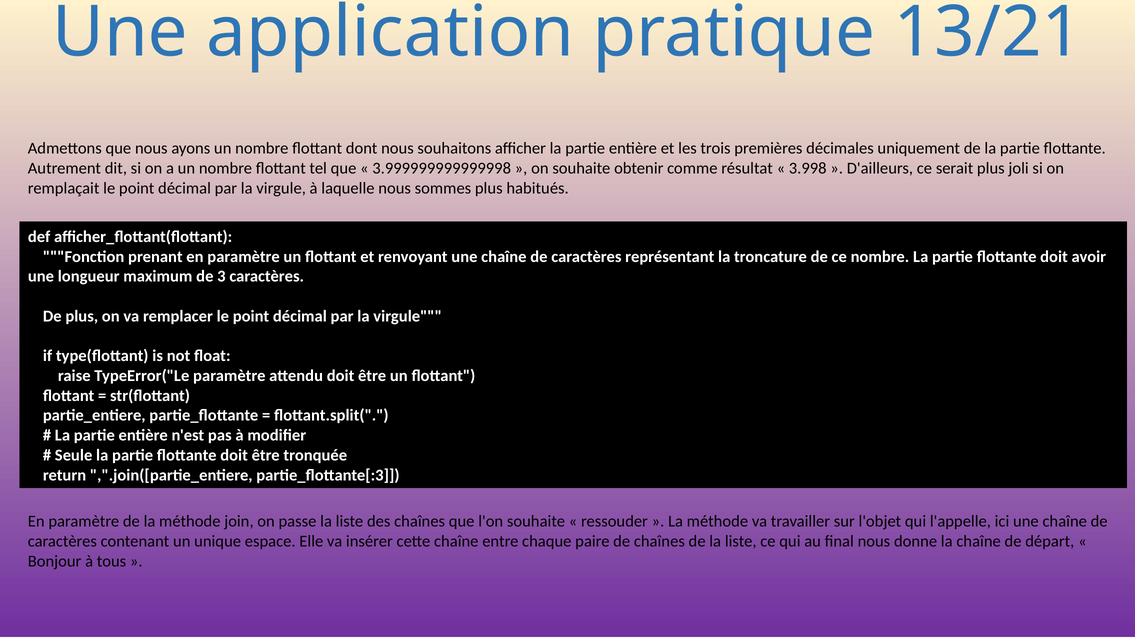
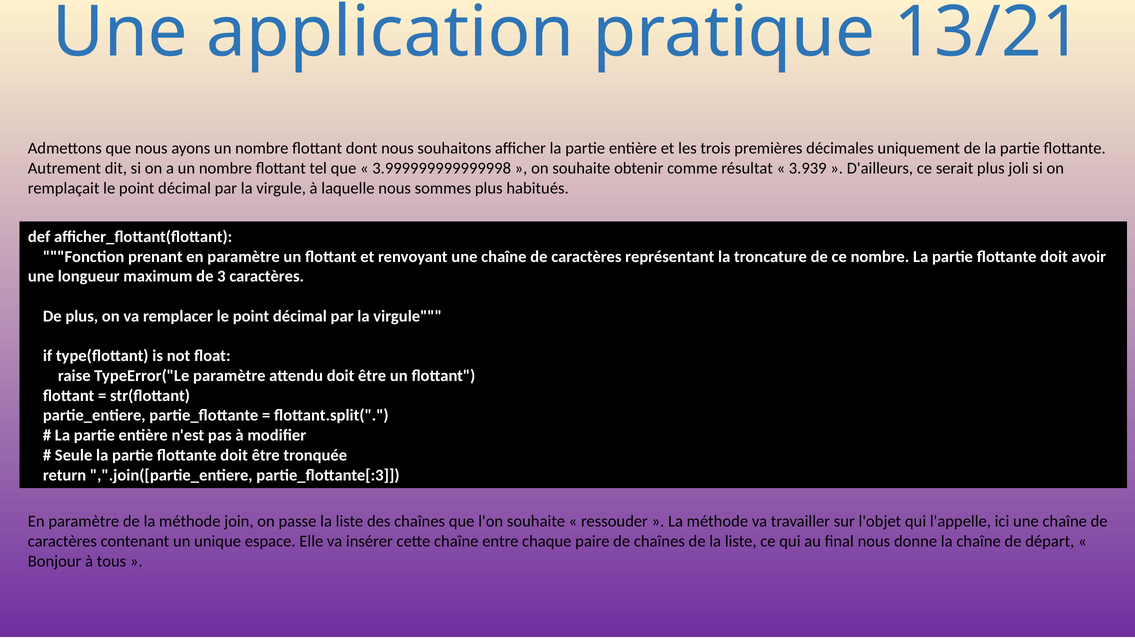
3.998: 3.998 -> 3.939
